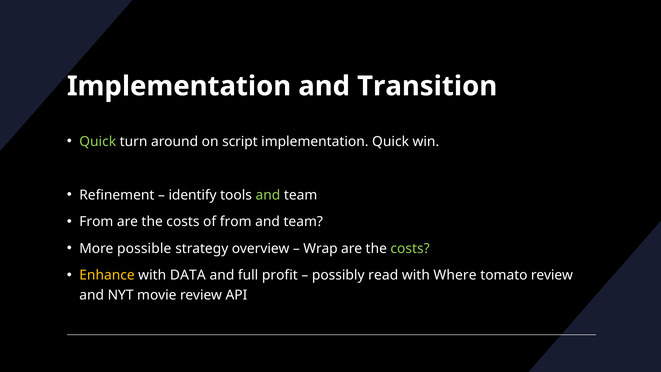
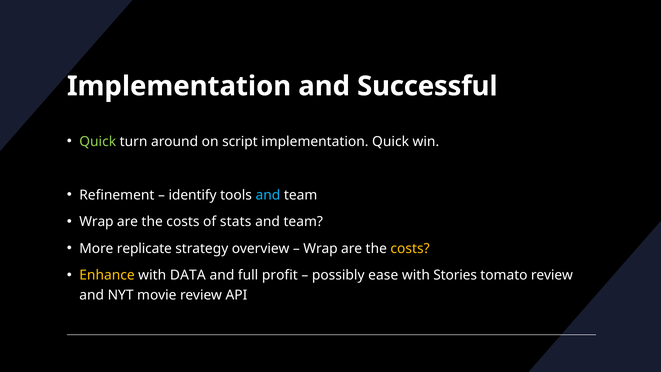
Transition: Transition -> Successful
and at (268, 195) colour: light green -> light blue
From at (96, 222): From -> Wrap
of from: from -> stats
possible: possible -> replicate
costs at (410, 248) colour: light green -> yellow
read: read -> ease
Where: Where -> Stories
